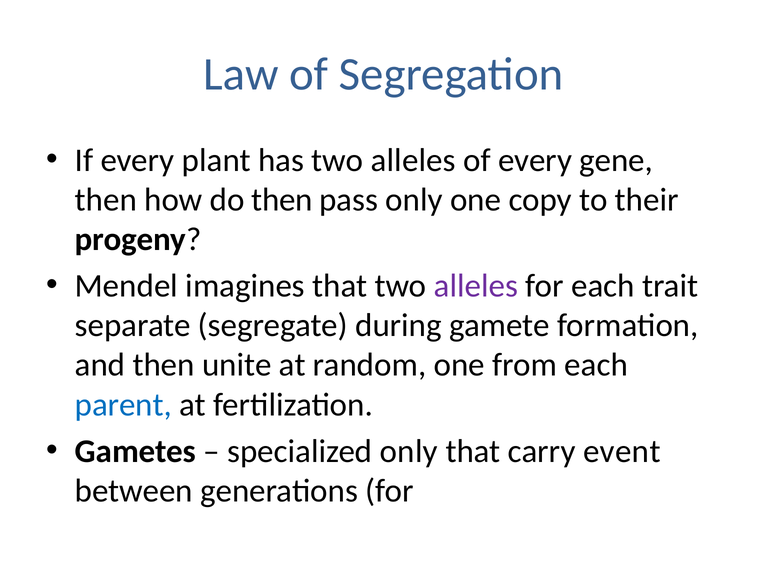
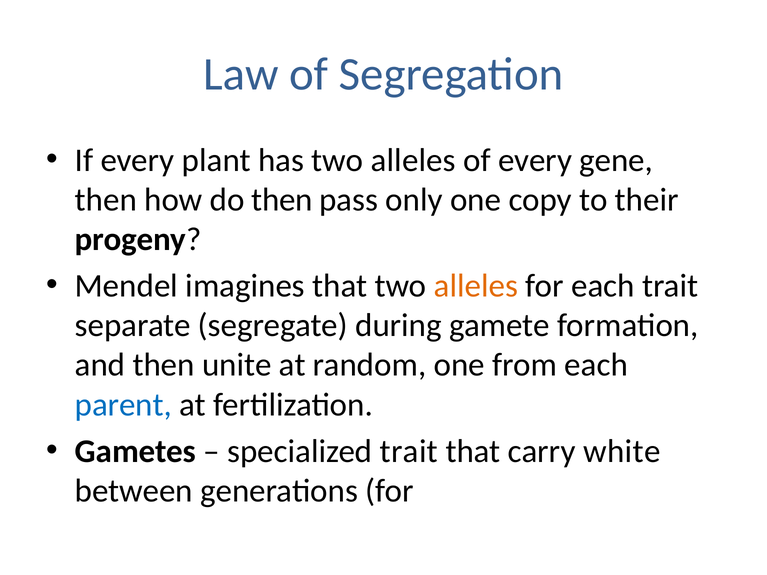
alleles at (476, 286) colour: purple -> orange
specialized only: only -> trait
event: event -> white
